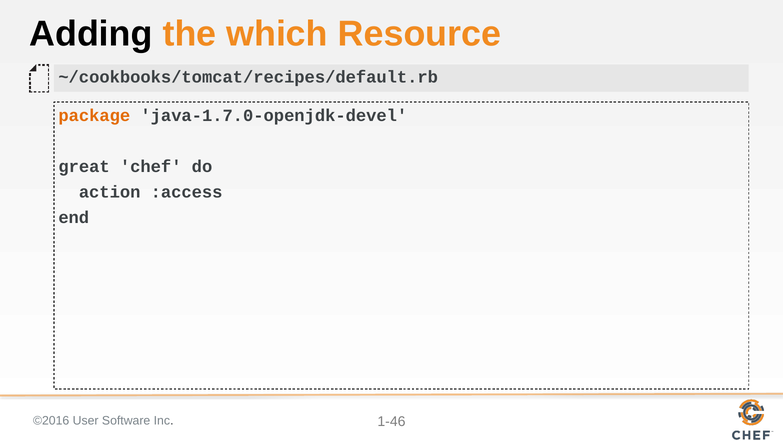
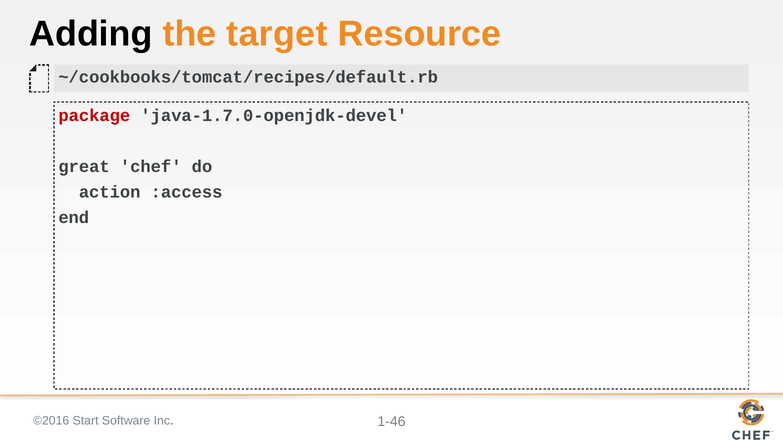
which: which -> target
package colour: orange -> red
User: User -> Start
